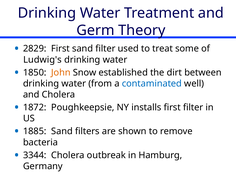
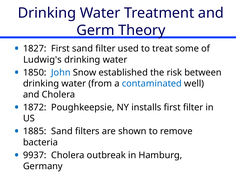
2829: 2829 -> 1827
John colour: orange -> blue
dirt: dirt -> risk
3344: 3344 -> 9937
